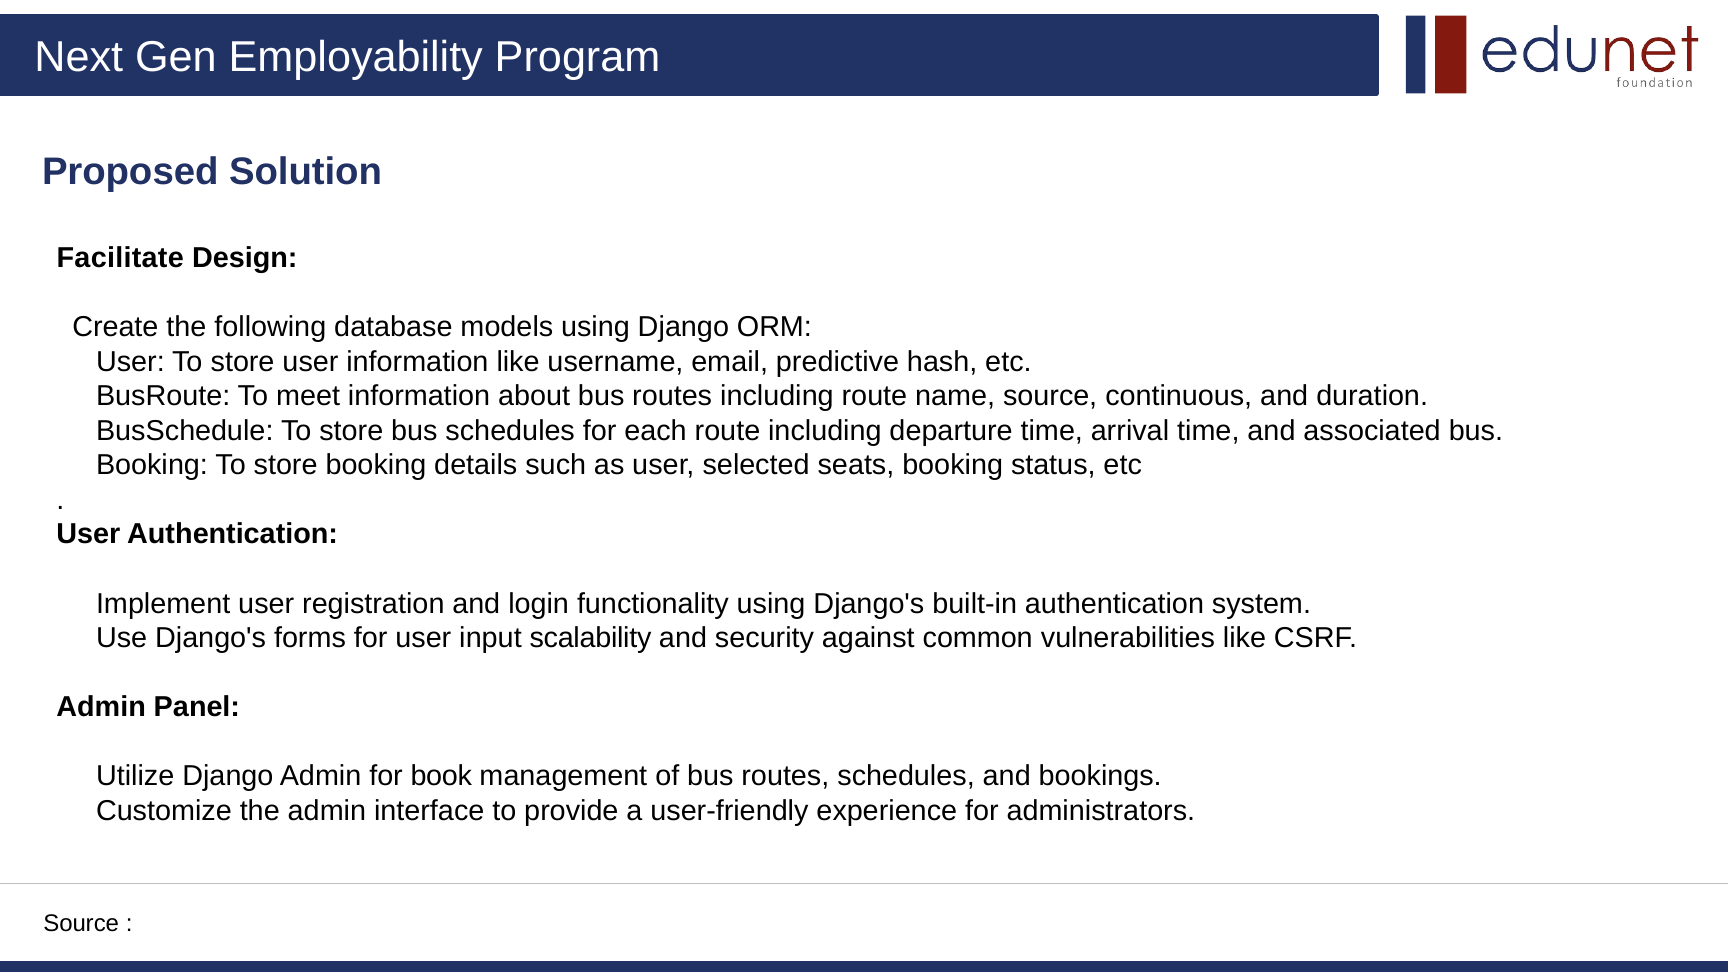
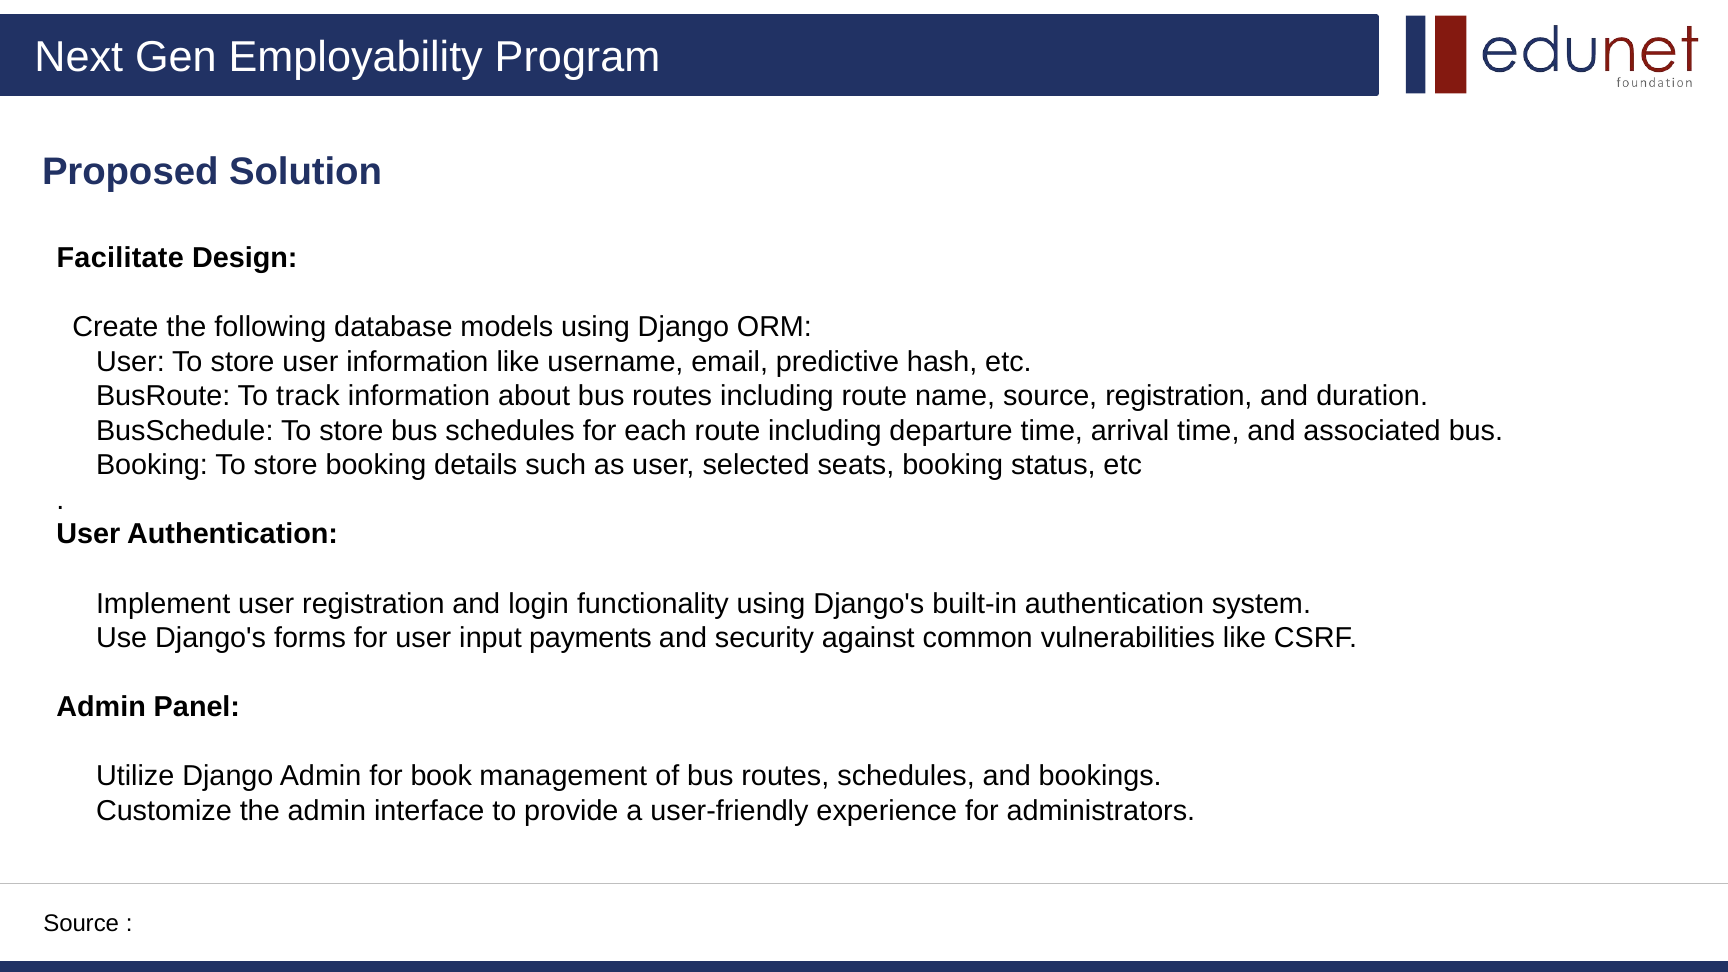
meet: meet -> track
source continuous: continuous -> registration
scalability: scalability -> payments
